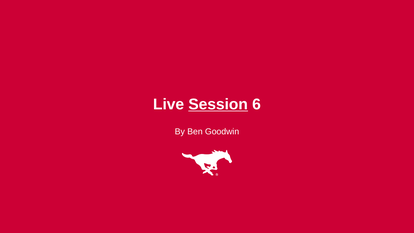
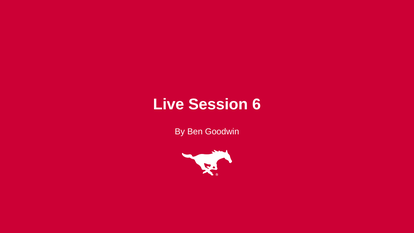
Session underline: present -> none
